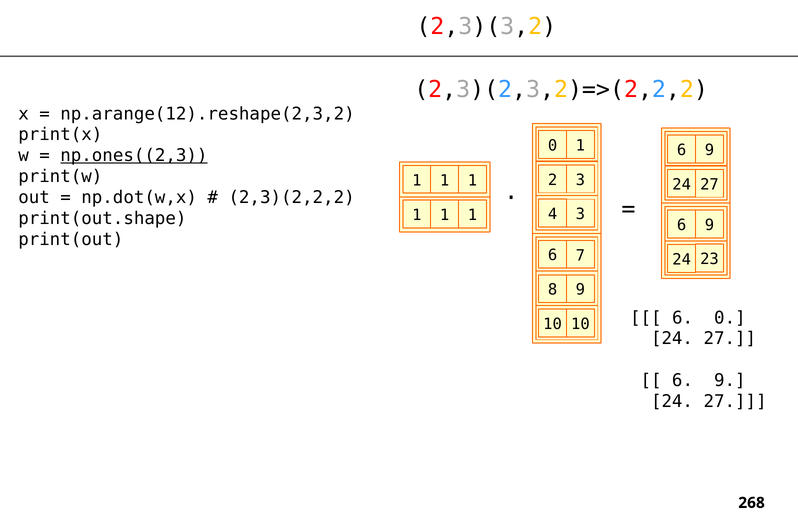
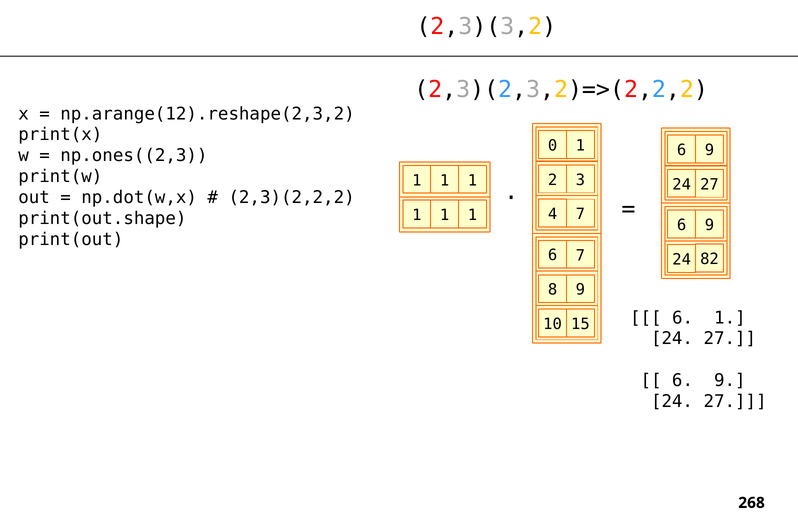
np.ones((2,3 underline: present -> none
4 3: 3 -> 7
23: 23 -> 82
6 0: 0 -> 1
10 10: 10 -> 15
